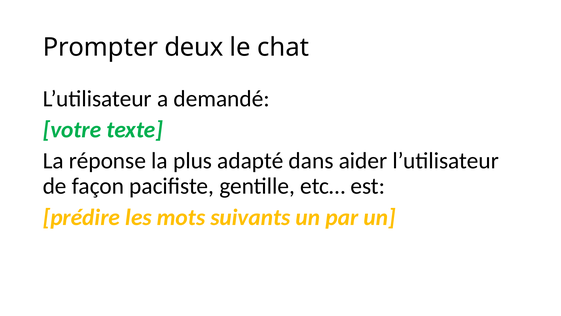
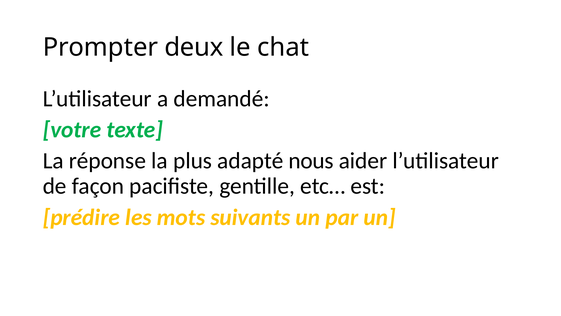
dans: dans -> nous
